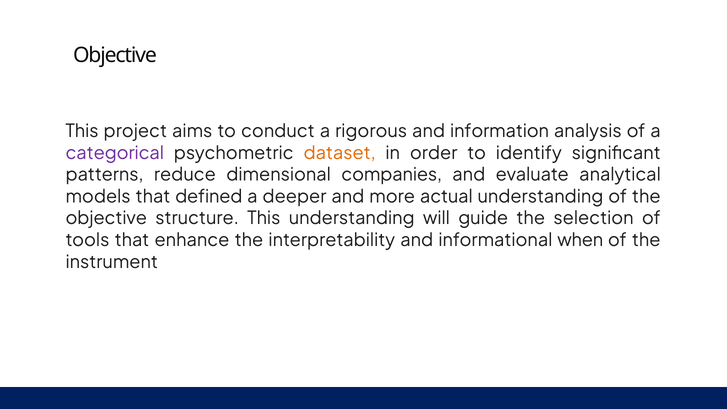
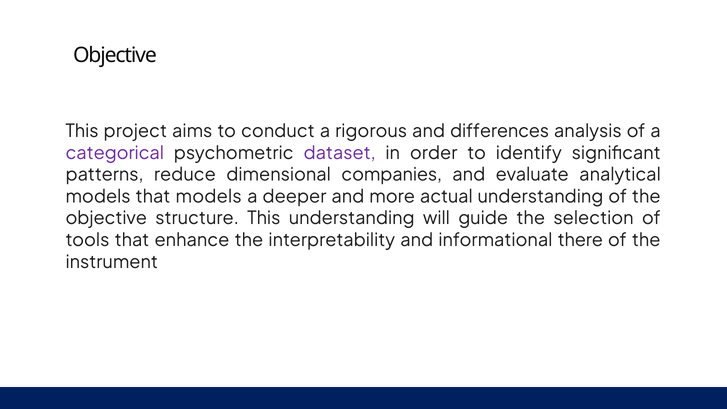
information: information -> differences
dataset colour: orange -> purple
that defined: defined -> models
when: when -> there
